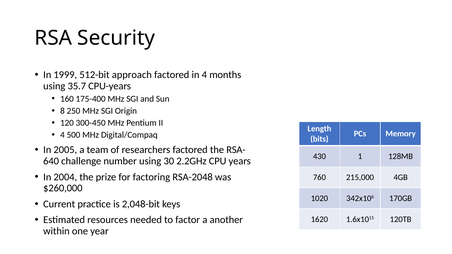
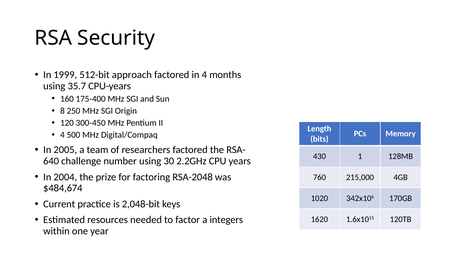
$260,000: $260,000 -> $484,674
another: another -> integers
